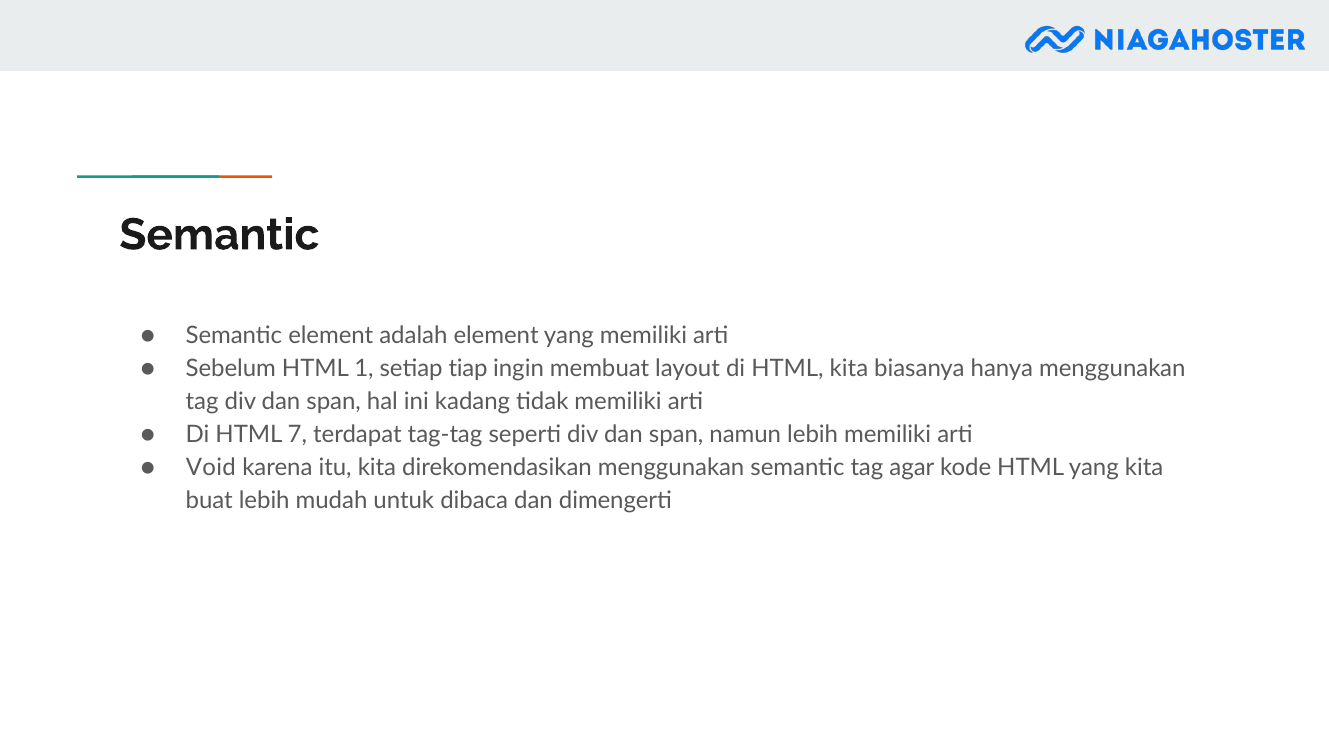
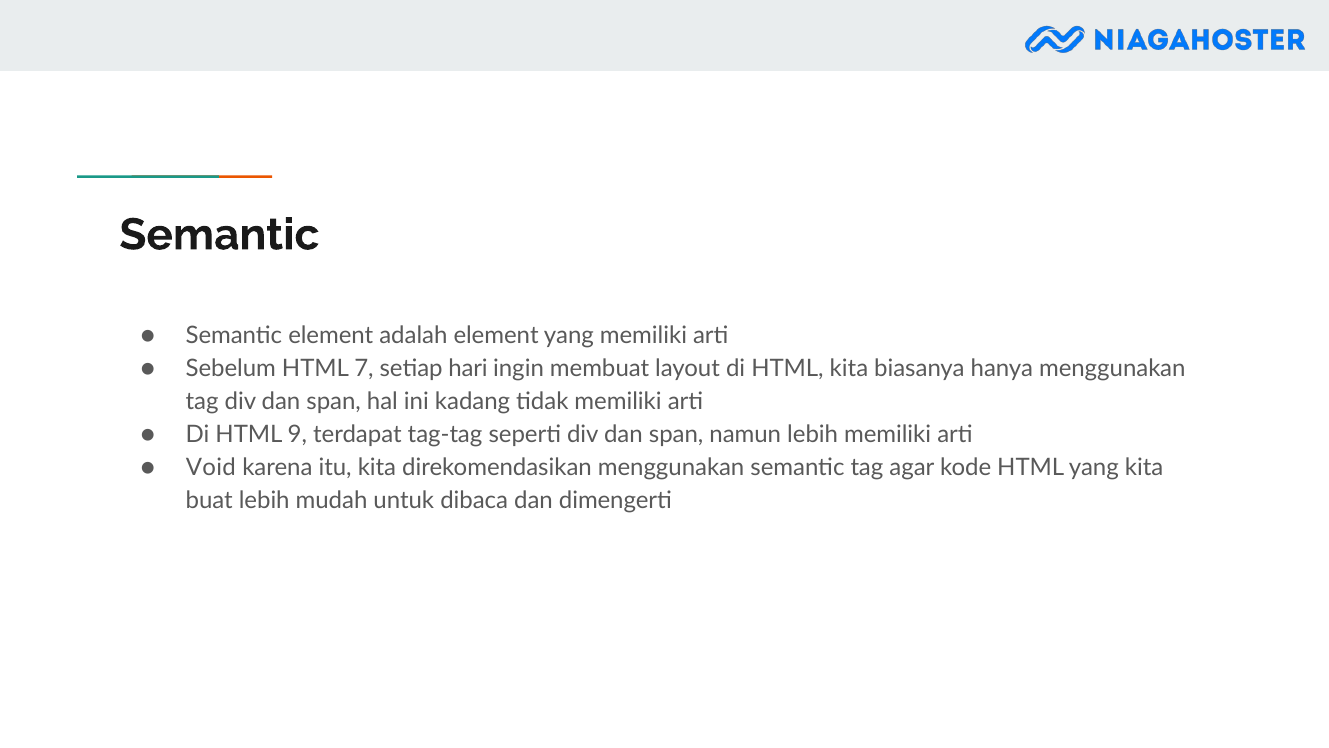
1: 1 -> 7
tiap: tiap -> hari
7: 7 -> 9
